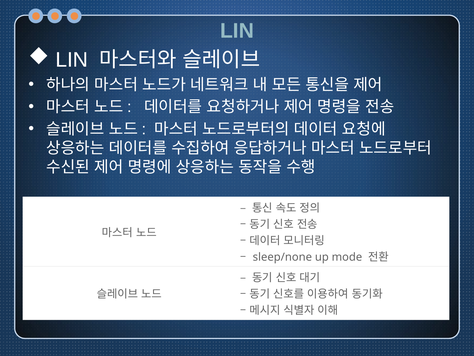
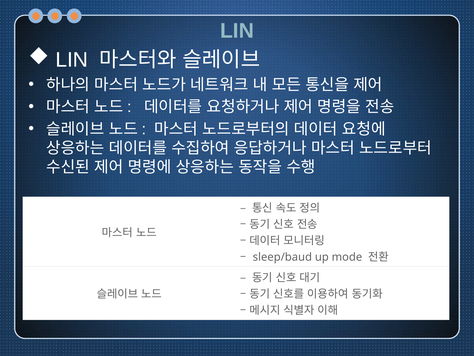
sleep/none: sleep/none -> sleep/baud
